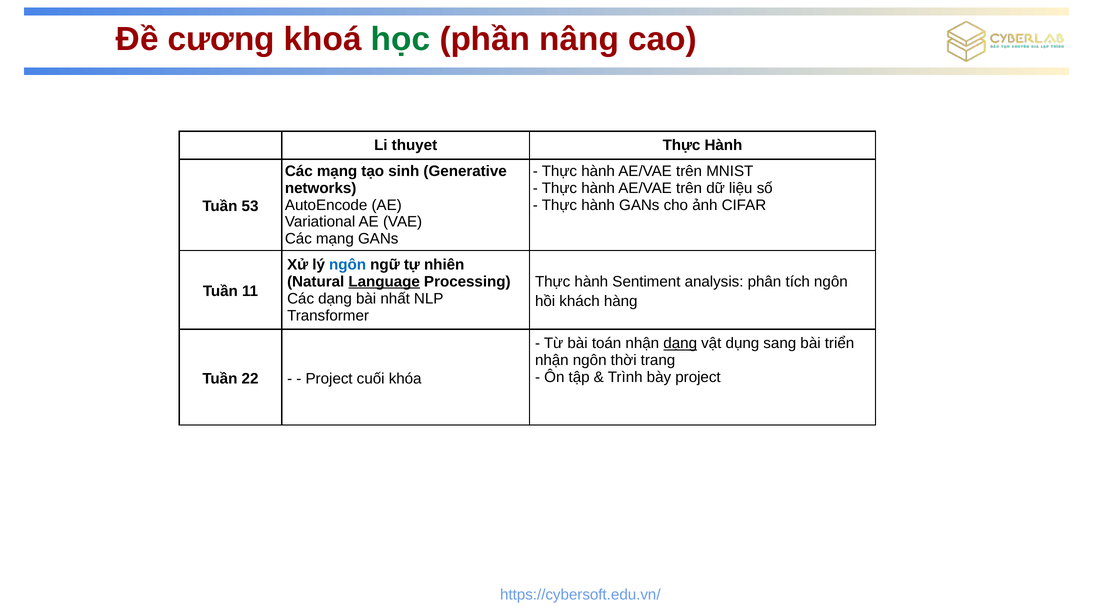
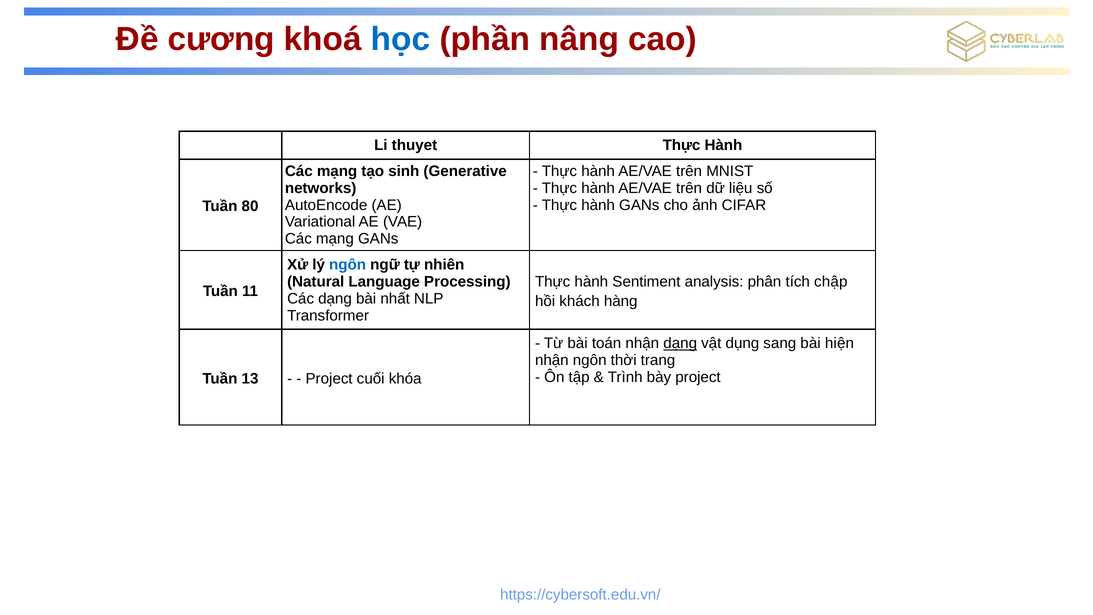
học colour: green -> blue
53: 53 -> 80
Language underline: present -> none
tích ngôn: ngôn -> chập
triển: triển -> hiện
22: 22 -> 13
